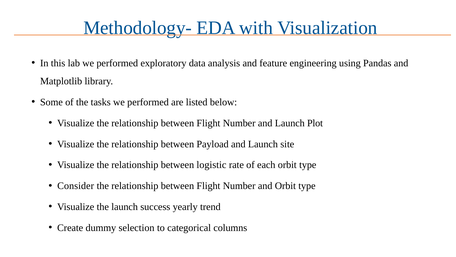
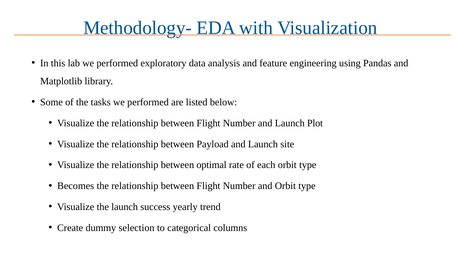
logistic: logistic -> optimal
Consider: Consider -> Becomes
